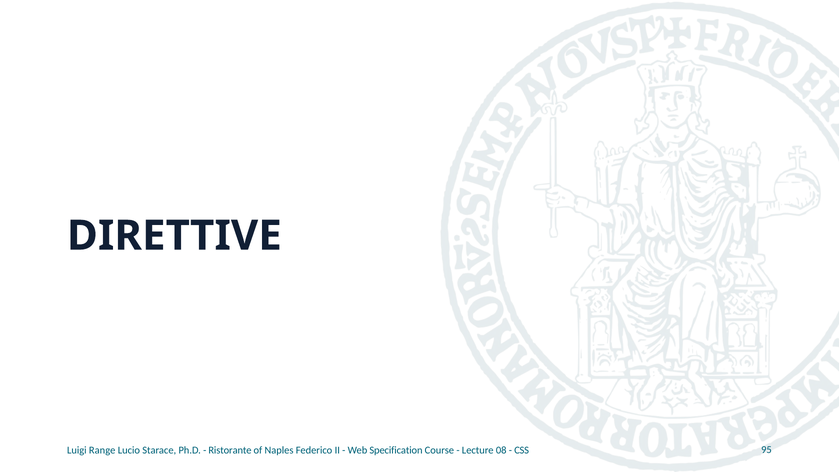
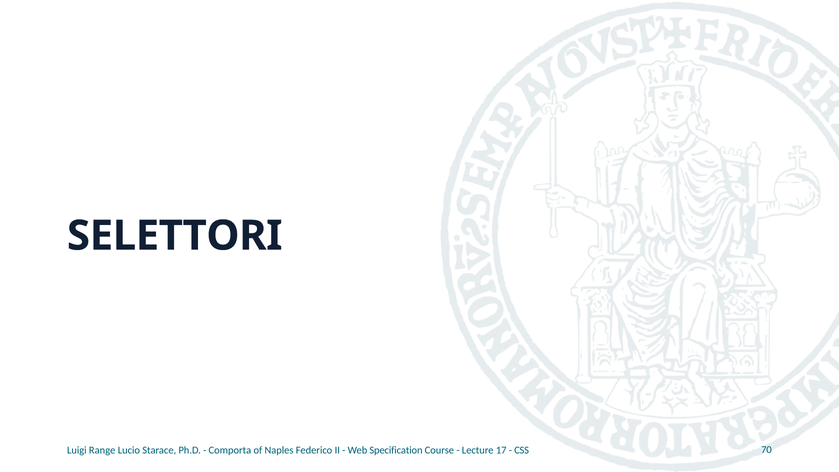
DIRETTIVE: DIRETTIVE -> SELETTORI
Ristorante: Ristorante -> Comporta
08: 08 -> 17
95: 95 -> 70
